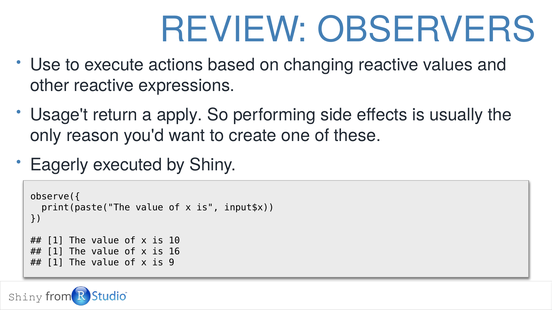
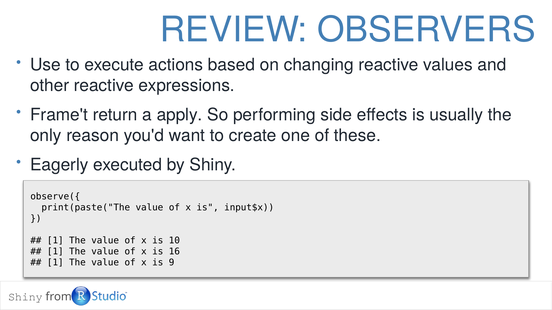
Usage't: Usage't -> Frame't
